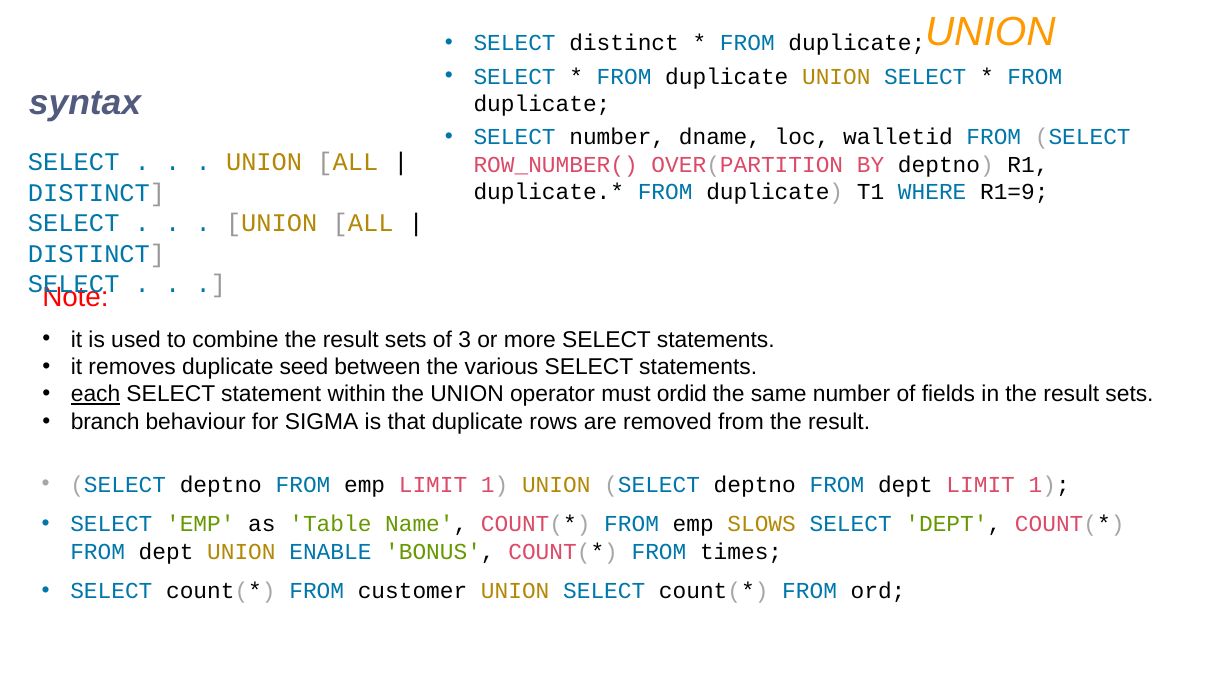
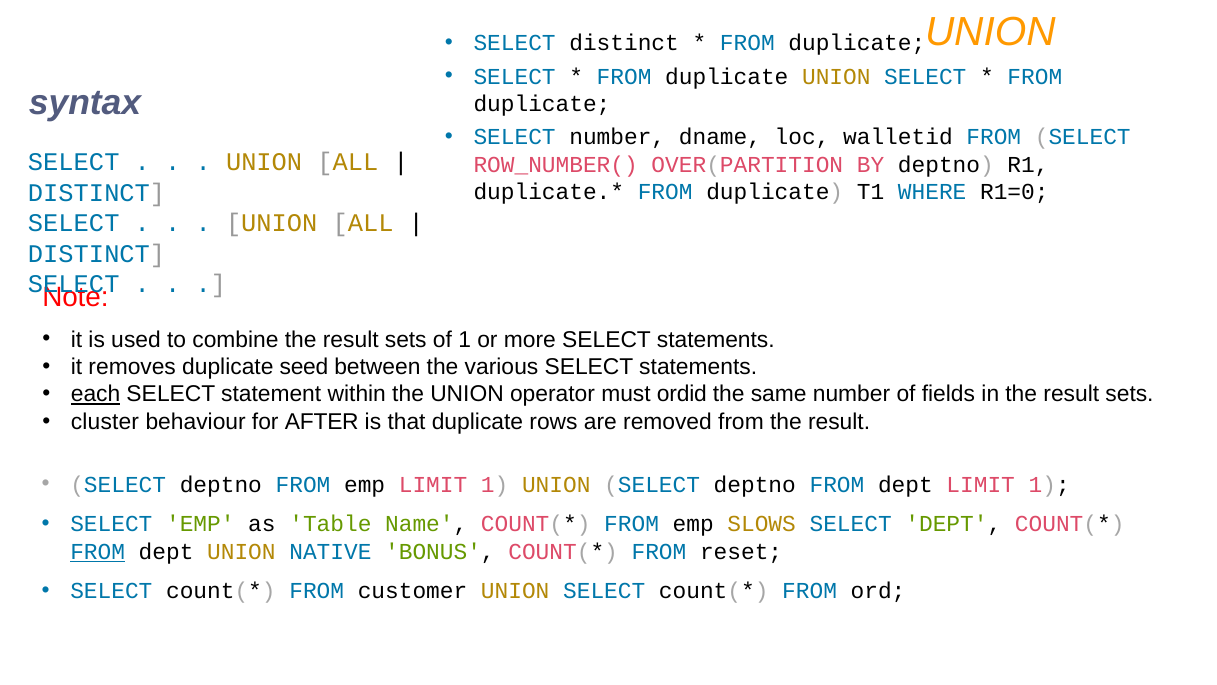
R1=9: R1=9 -> R1=0
of 3: 3 -> 1
branch: branch -> cluster
SIGMA: SIGMA -> AFTER
FROM at (98, 551) underline: none -> present
ENABLE: ENABLE -> NATIVE
times: times -> reset
